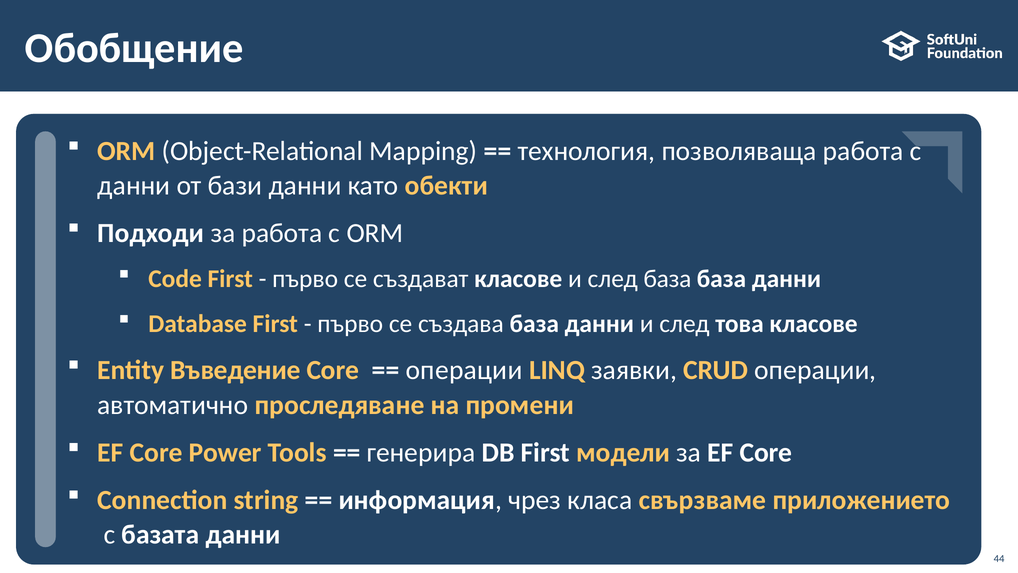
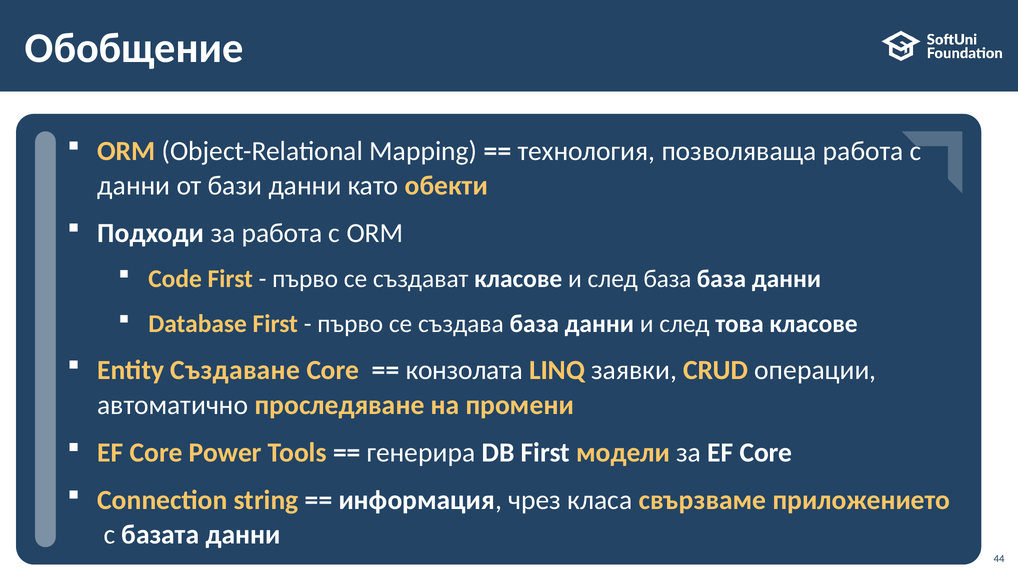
Въведение: Въведение -> Създаване
операции at (464, 370): операции -> конзолата
